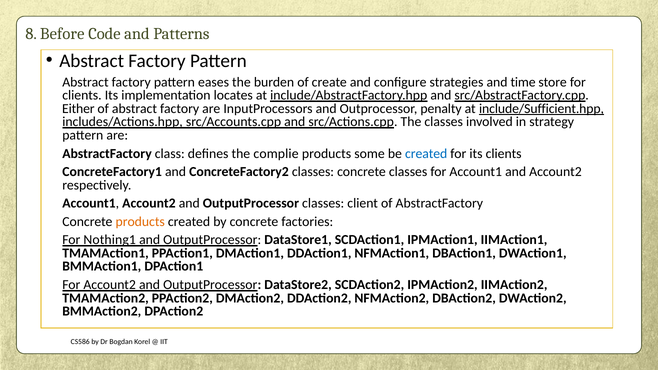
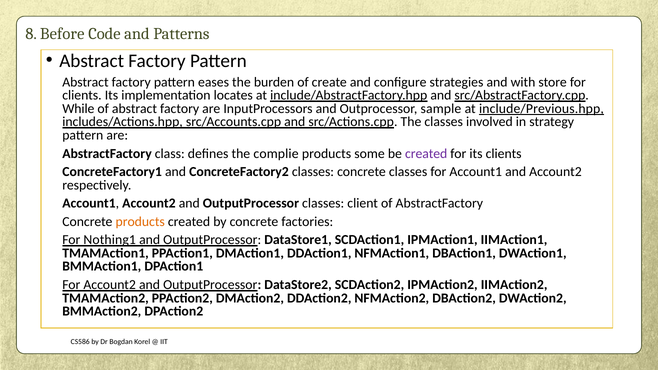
time: time -> with
Either: Either -> While
penalty: penalty -> sample
include/Sufficient.hpp: include/Sufficient.hpp -> include/Previous.hpp
created at (426, 154) colour: blue -> purple
